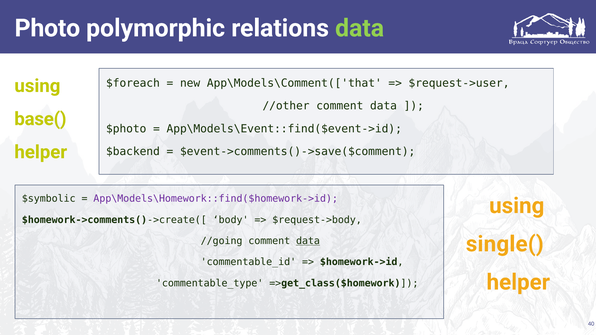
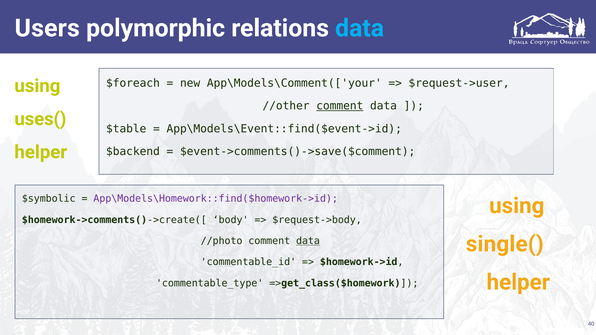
Photo: Photo -> Users
data at (360, 28) colour: light green -> light blue
App\Models\Comment(['that: App\Models\Comment(['that -> App\Models\Comment(['your
comment at (340, 106) underline: none -> present
base(: base( -> uses(
$photo: $photo -> $table
//going: //going -> //photo
